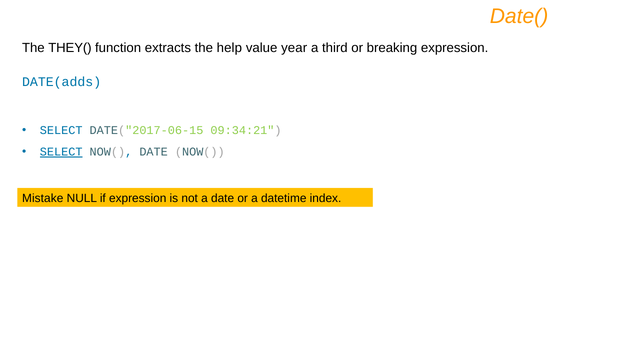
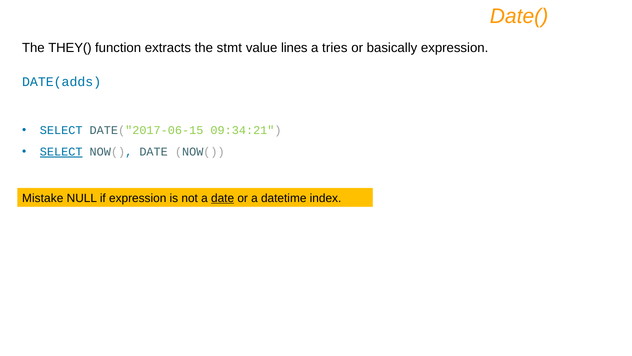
help: help -> stmt
year: year -> lines
third: third -> tries
breaking: breaking -> basically
date at (223, 198) underline: none -> present
